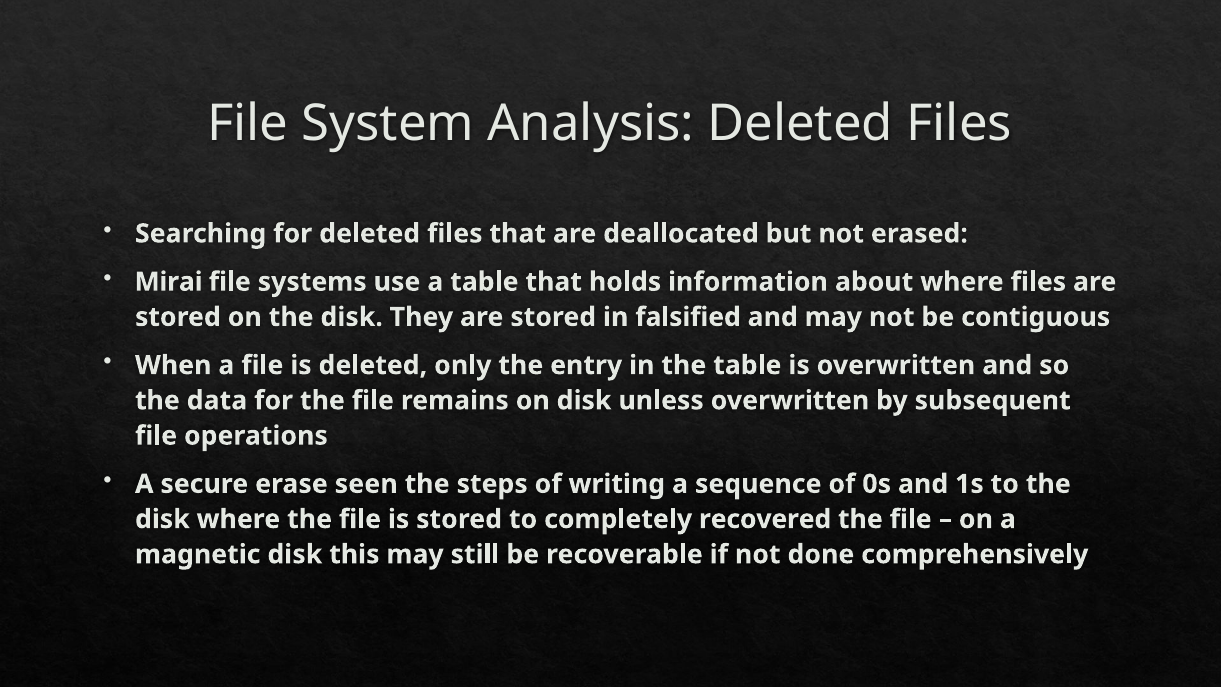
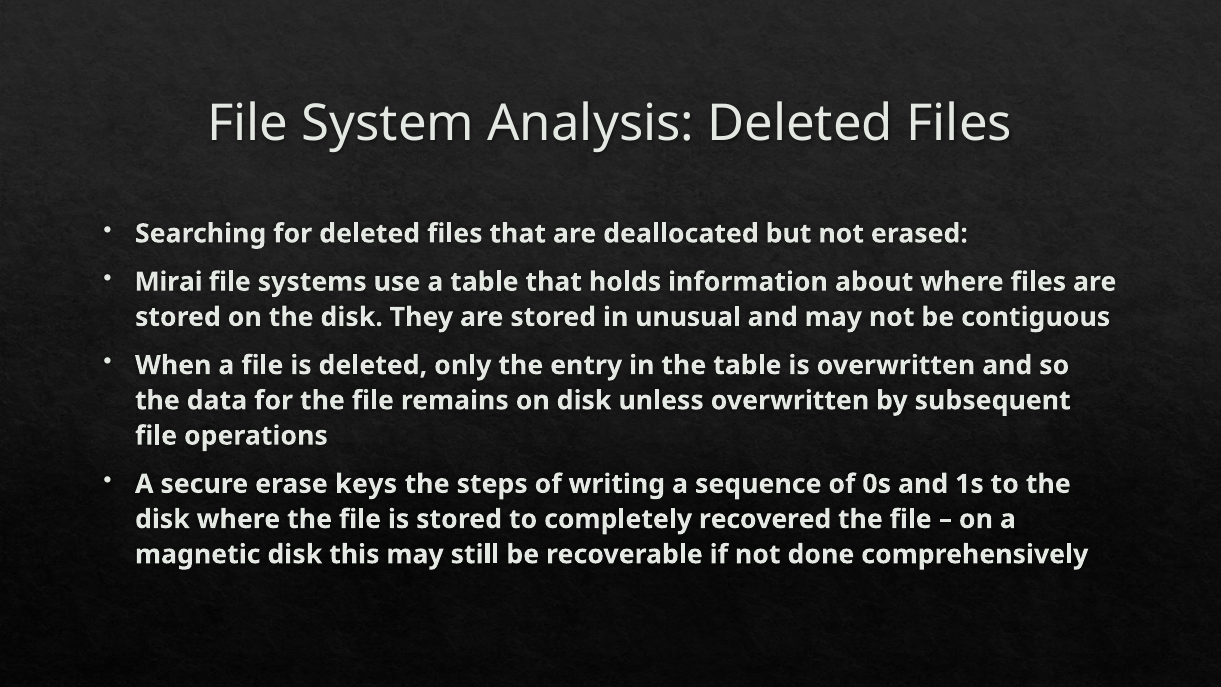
falsified: falsified -> unusual
seen: seen -> keys
